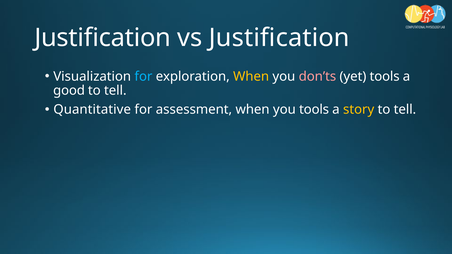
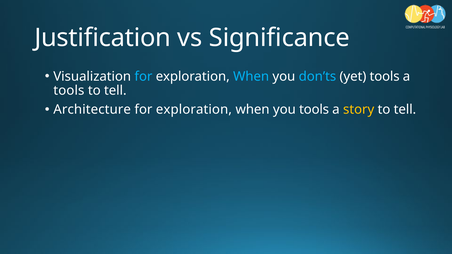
vs Justification: Justification -> Significance
When at (251, 76) colour: yellow -> light blue
don’ts colour: pink -> light blue
good at (69, 91): good -> tools
Quantitative: Quantitative -> Architecture
assessment at (194, 110): assessment -> exploration
